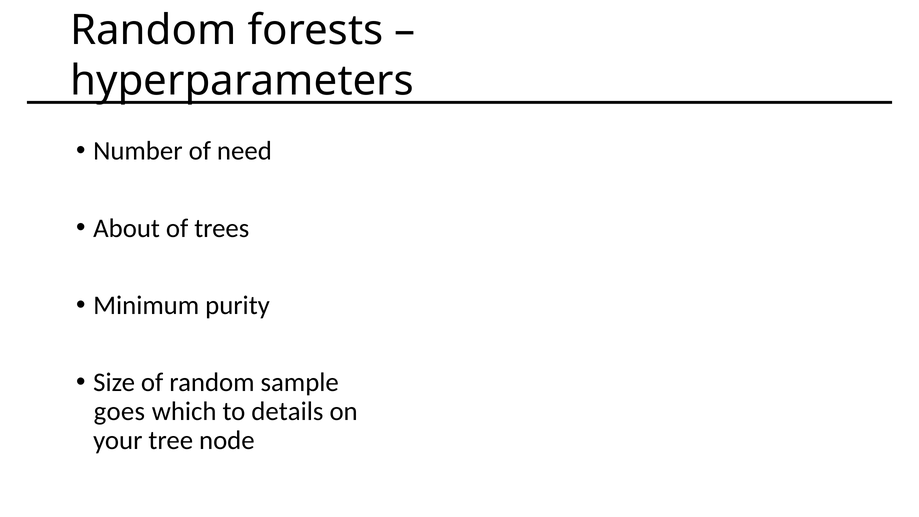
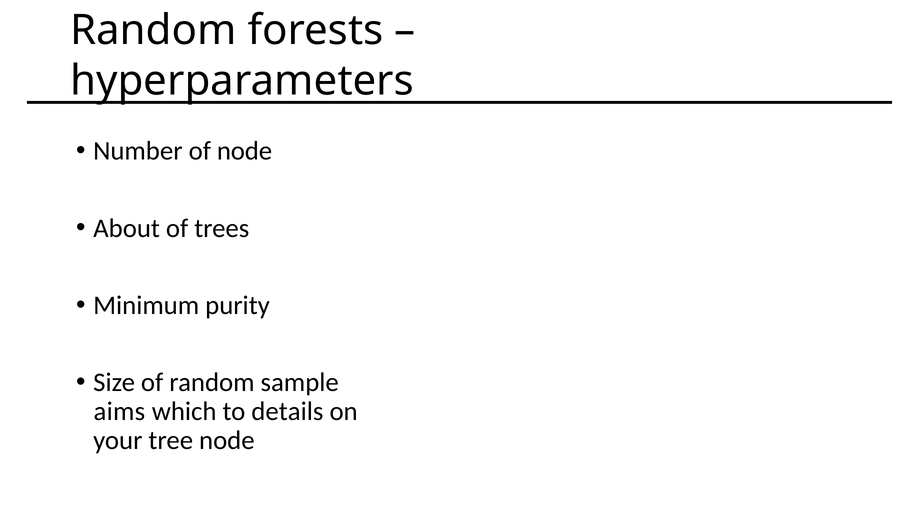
of need: need -> node
goes: goes -> aims
